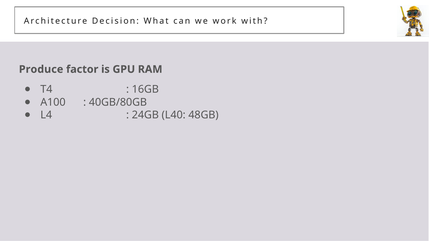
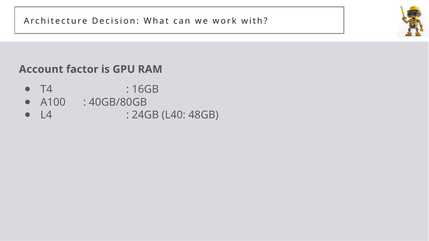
Produce: Produce -> Account
